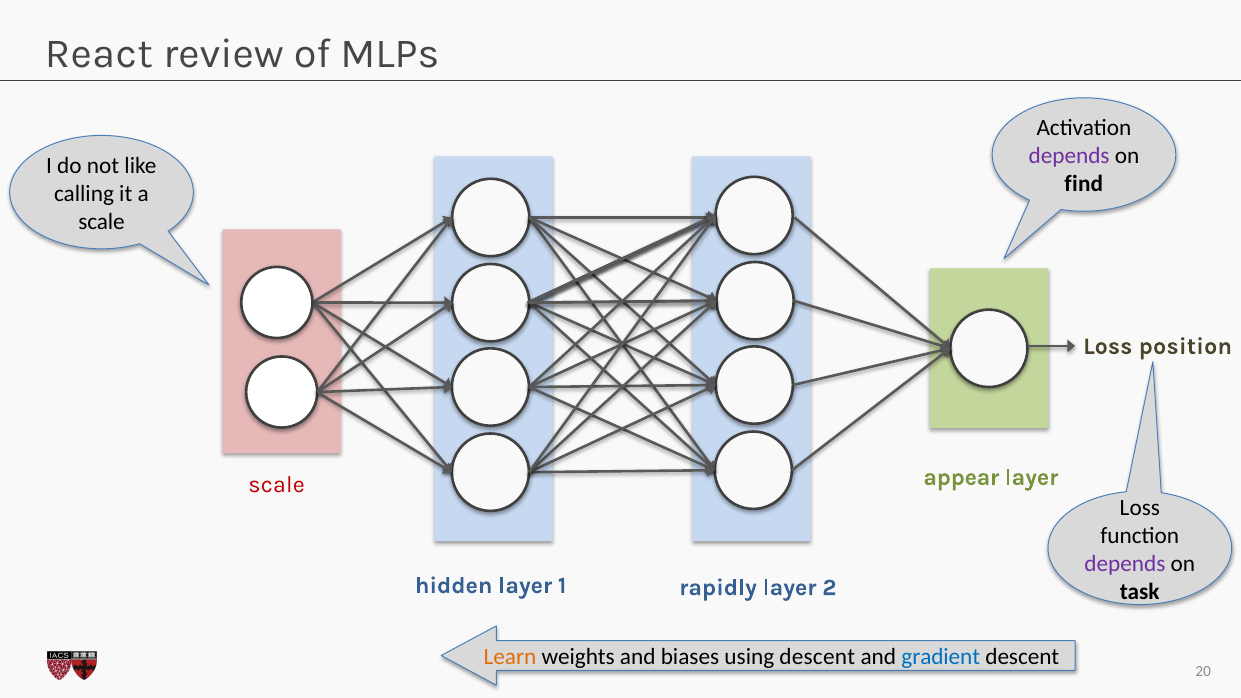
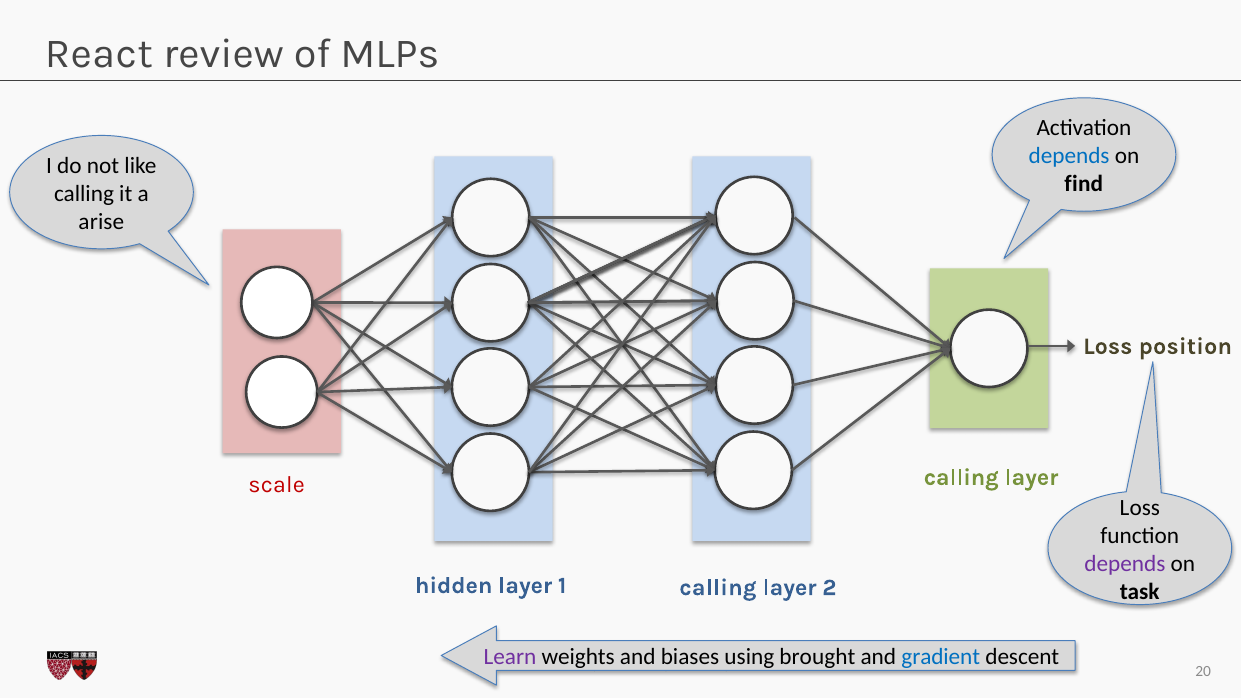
depends at (1069, 156) colour: purple -> blue
scale at (102, 222): scale -> arise
appear at (961, 477): appear -> calling
1 rapidly: rapidly -> calling
Learn colour: orange -> purple
descent at (817, 657): descent -> brought
